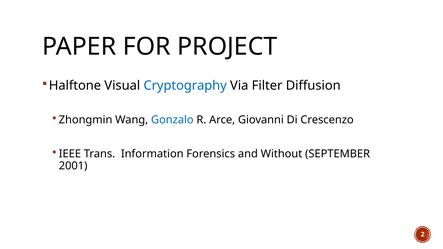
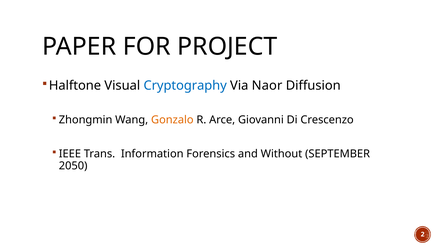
Filter: Filter -> Naor
Gonzalo colour: blue -> orange
2001: 2001 -> 2050
